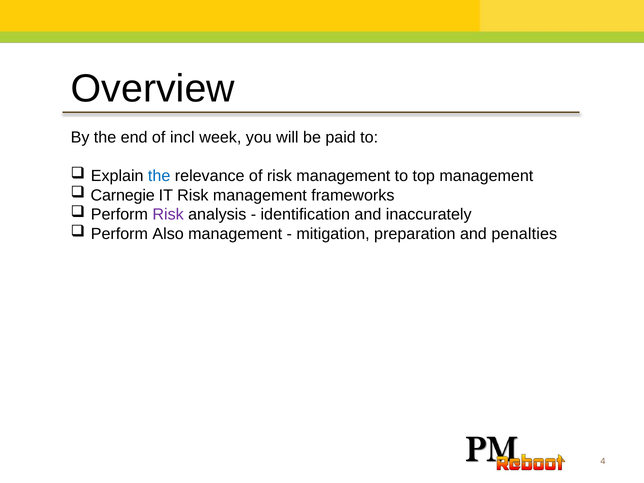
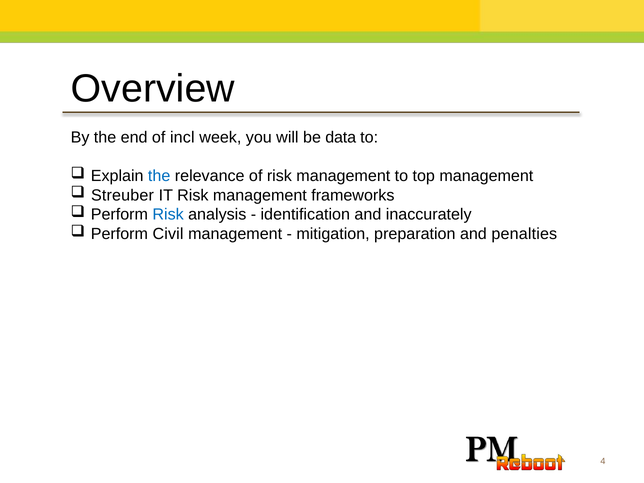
paid: paid -> data
Carnegie: Carnegie -> Streuber
Risk at (168, 215) colour: purple -> blue
Also: Also -> Civil
